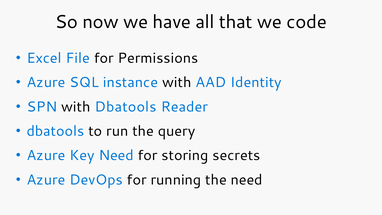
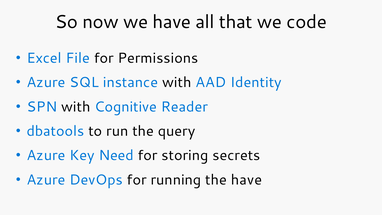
with Dbatools: Dbatools -> Cognitive
the need: need -> have
